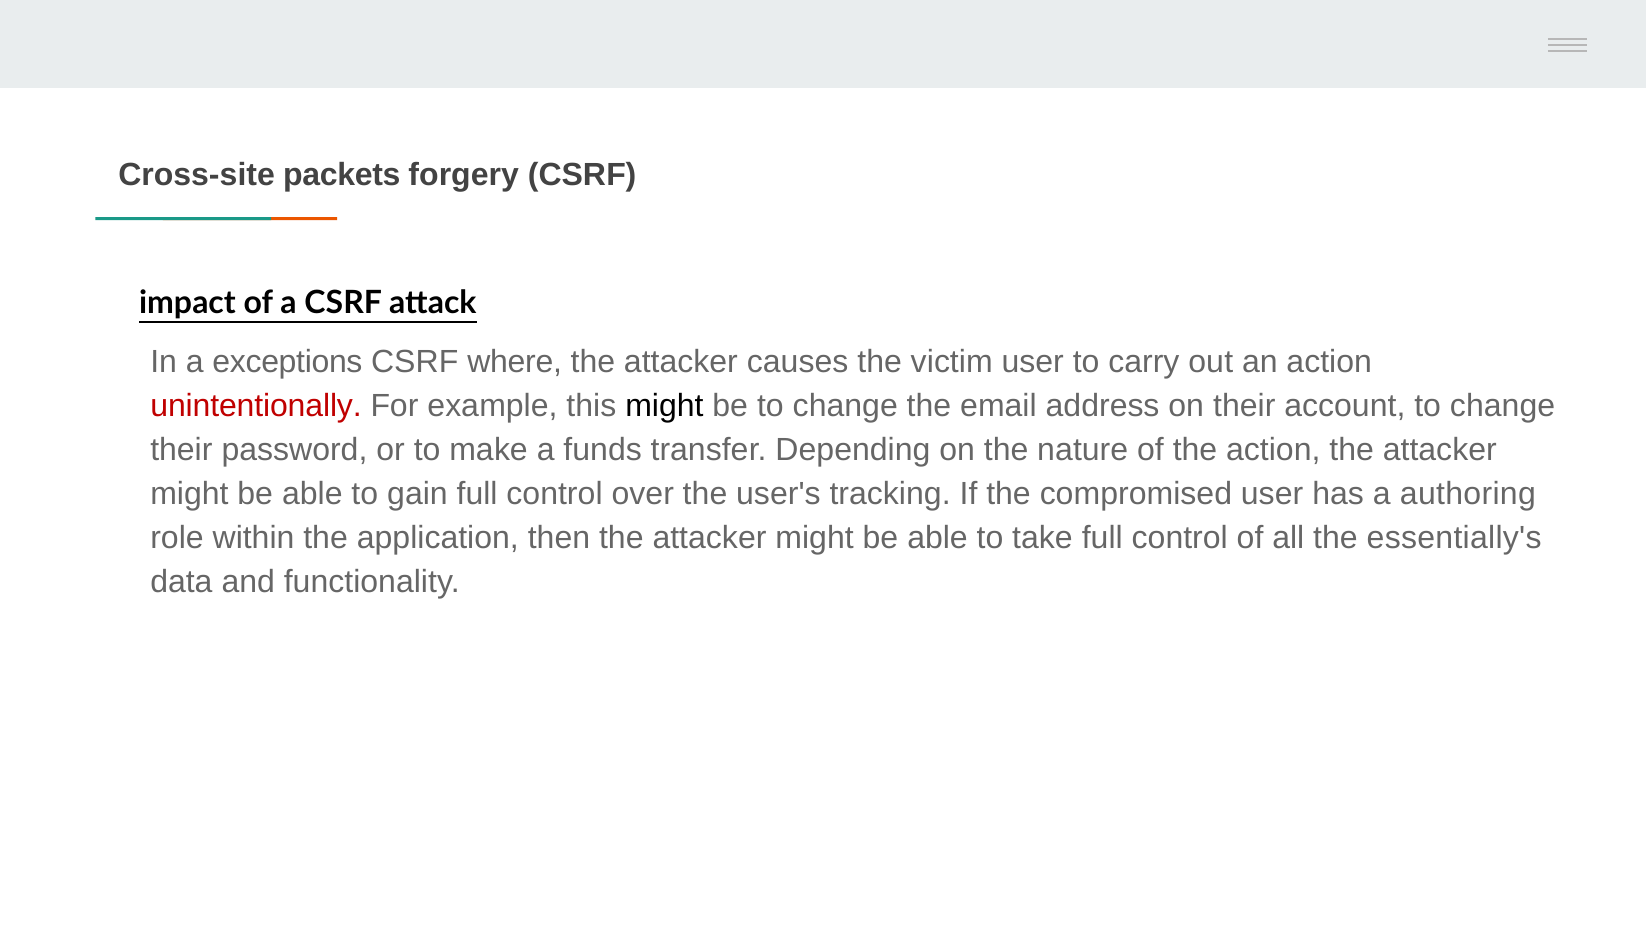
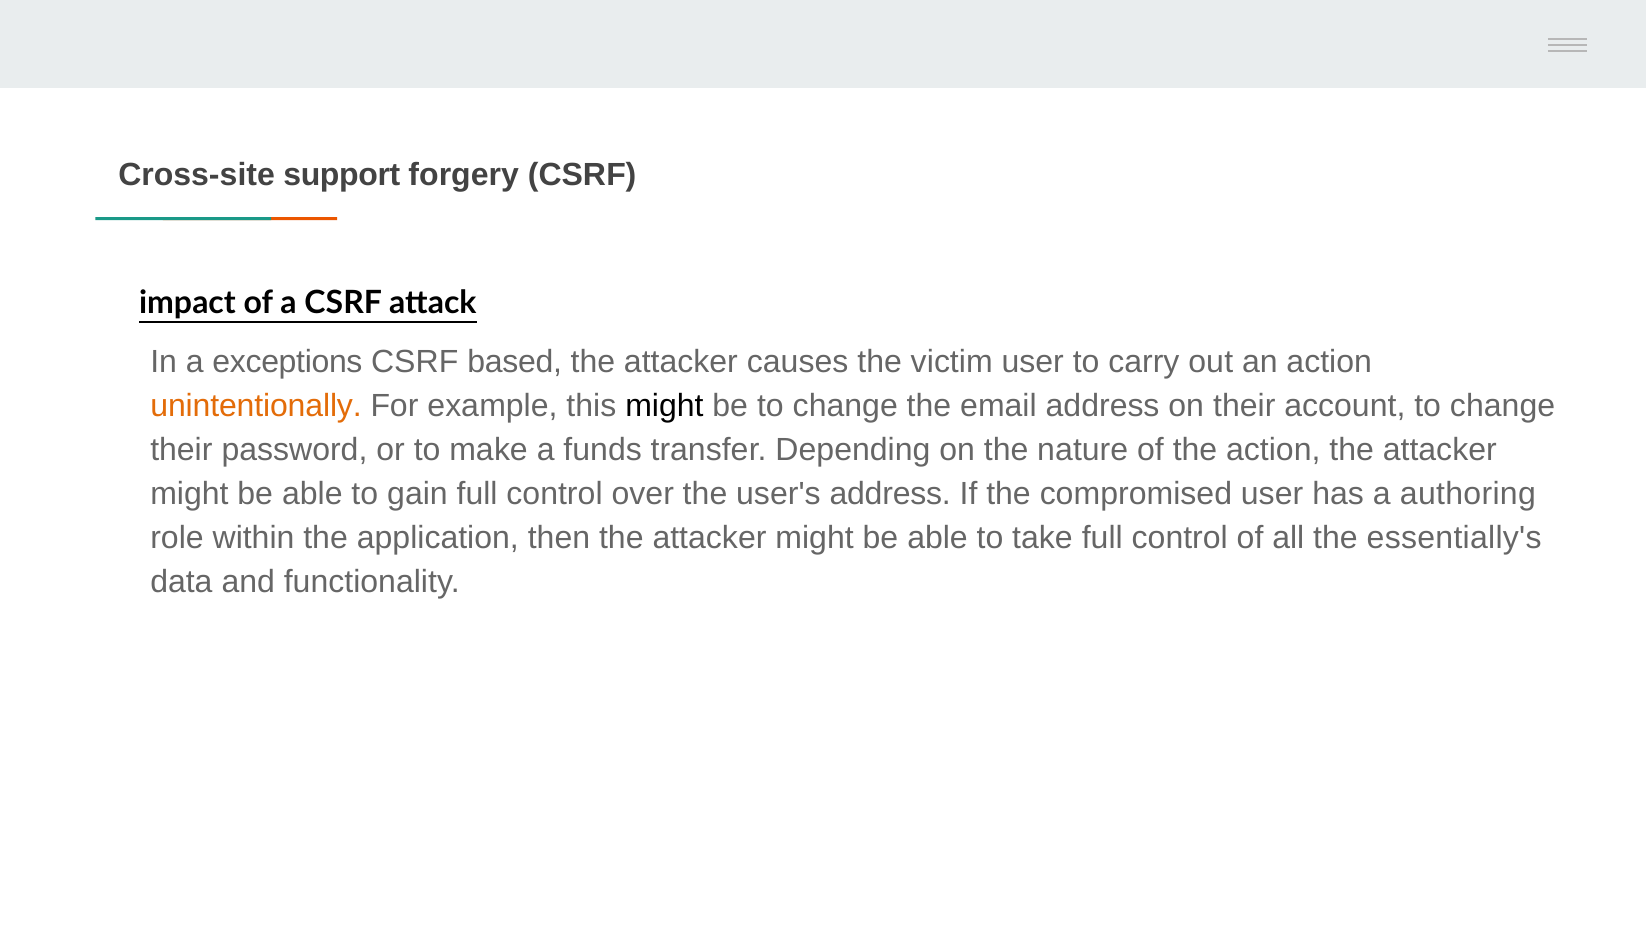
packets: packets -> support
where: where -> based
unintentionally colour: red -> orange
user's tracking: tracking -> address
